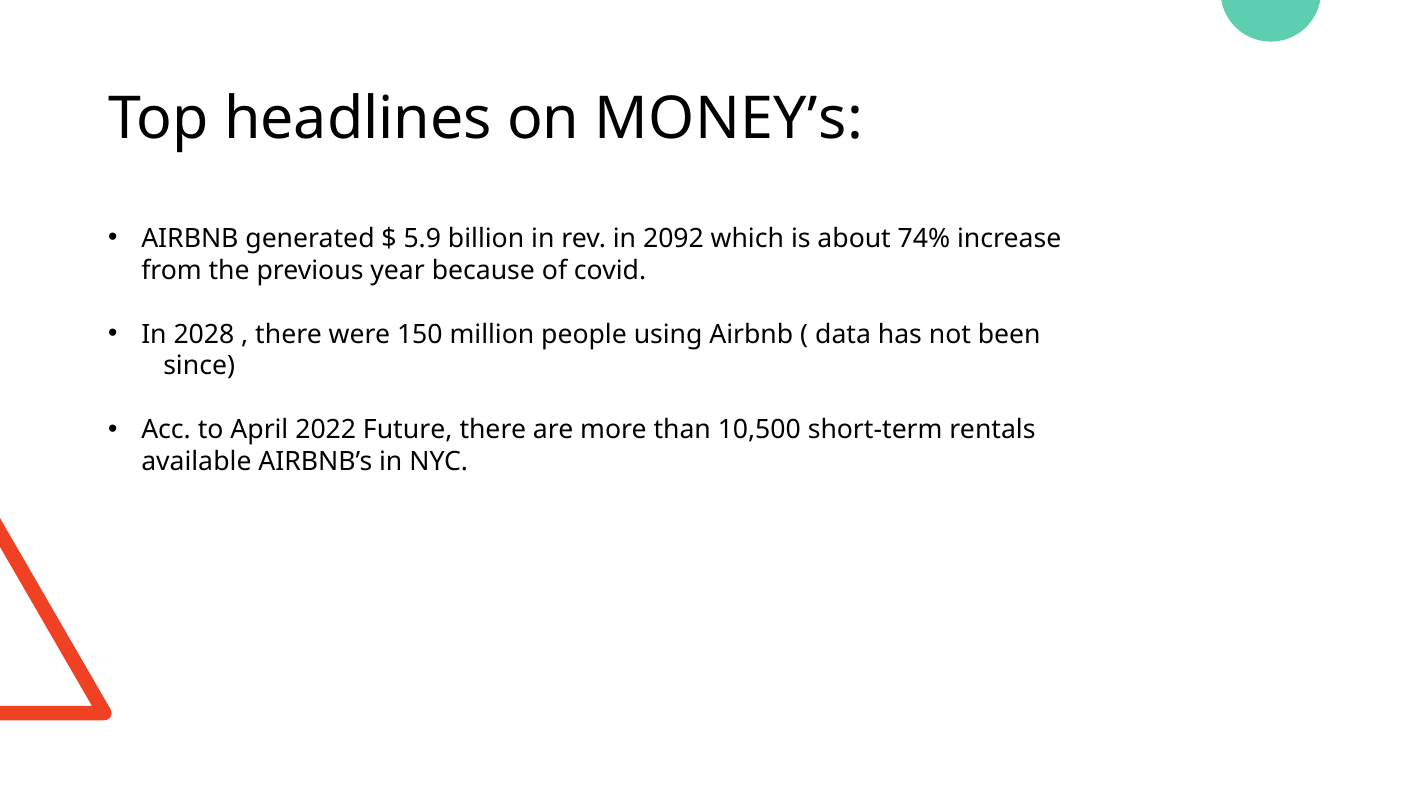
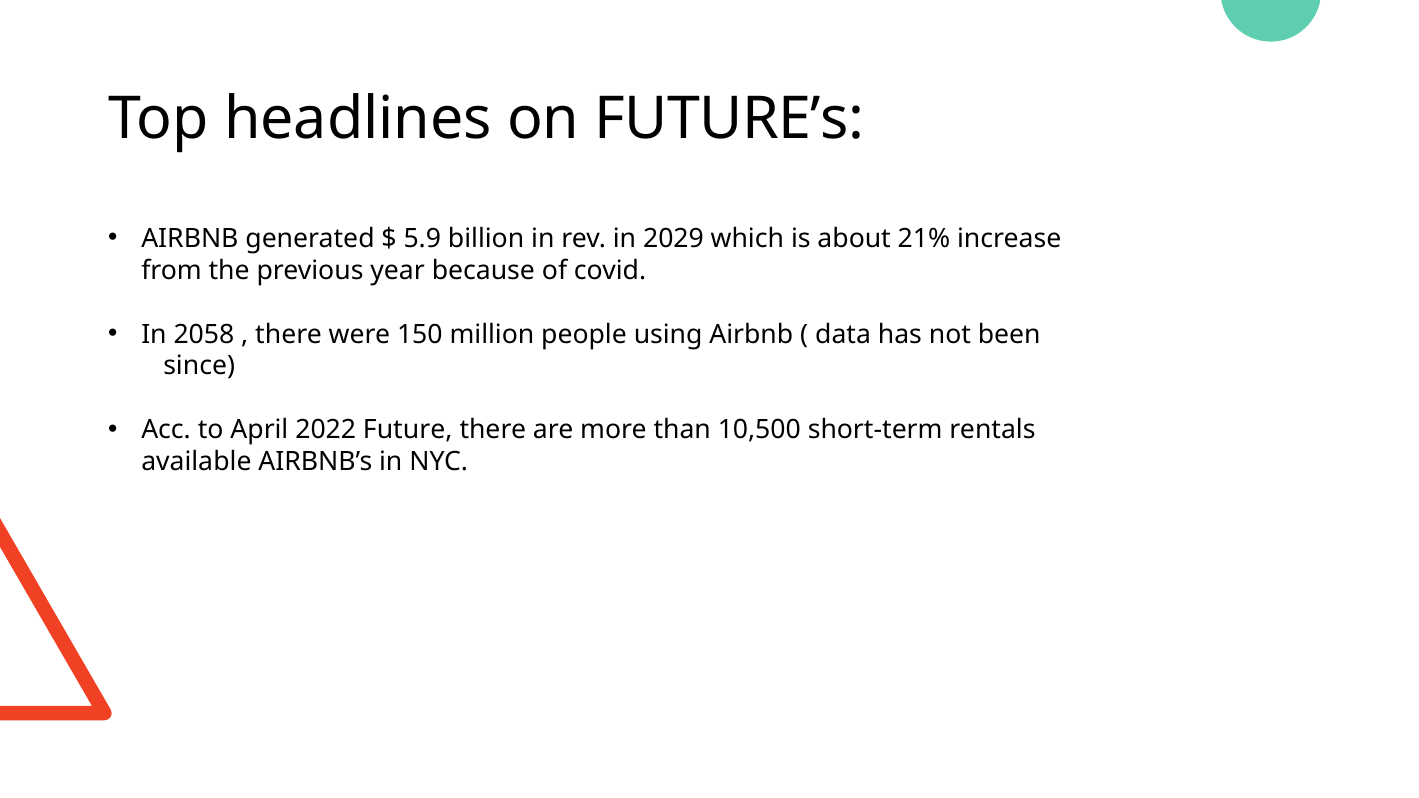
MONEY’s: MONEY’s -> FUTURE’s
2092: 2092 -> 2029
74%: 74% -> 21%
2028: 2028 -> 2058
